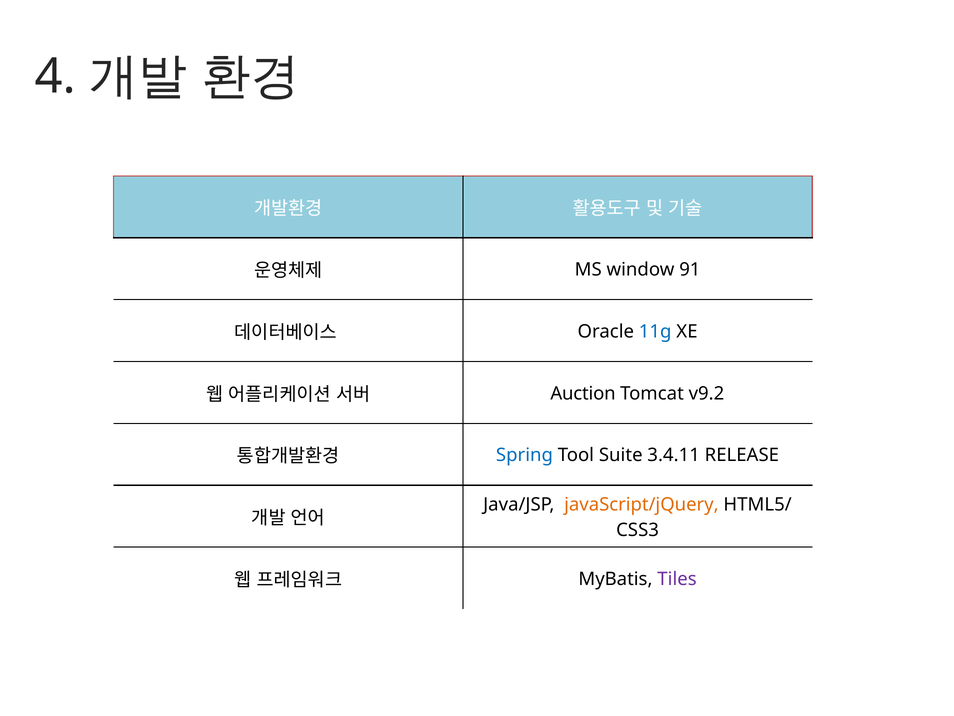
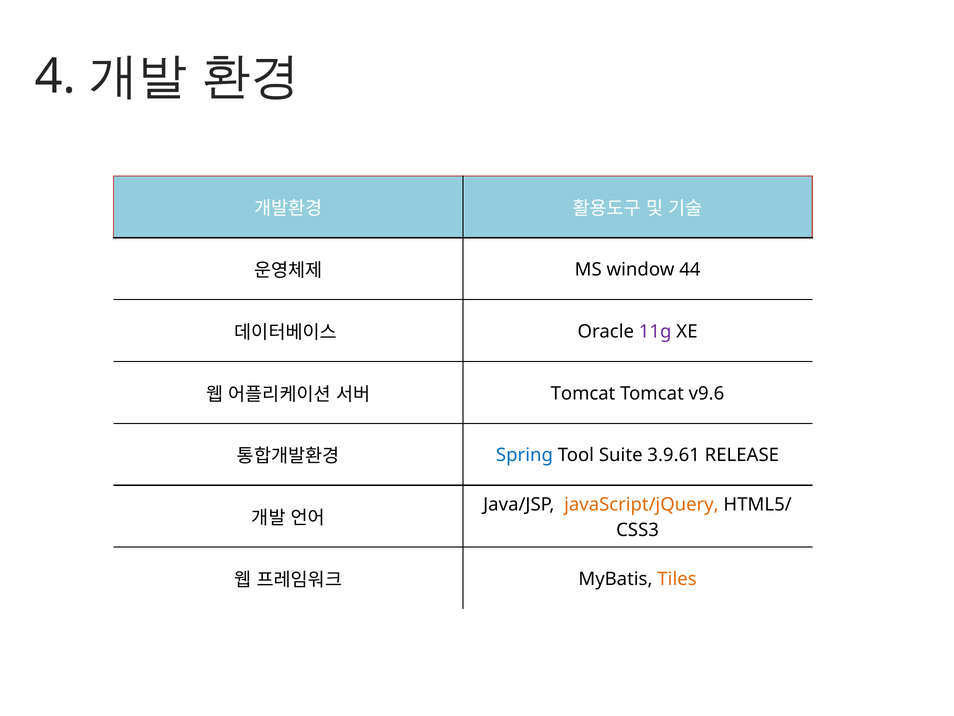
91: 91 -> 44
11g colour: blue -> purple
Auction at (583, 393): Auction -> Tomcat
v9.2: v9.2 -> v9.6
3.4.11: 3.4.11 -> 3.9.61
Tiles colour: purple -> orange
